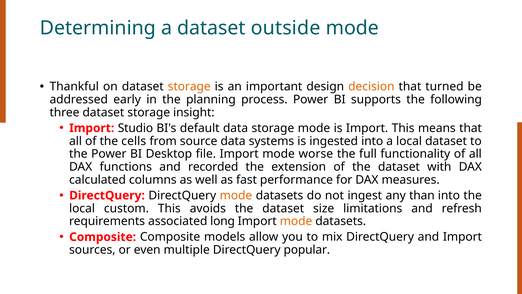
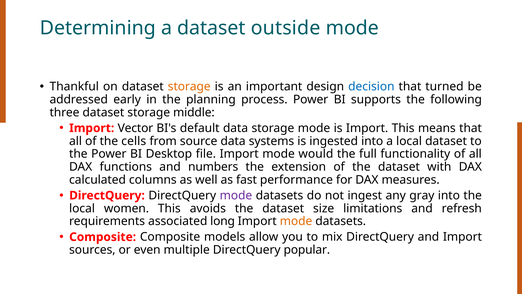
decision colour: orange -> blue
insight: insight -> middle
Studio: Studio -> Vector
worse: worse -> would
recorded: recorded -> numbers
mode at (236, 195) colour: orange -> purple
than: than -> gray
custom: custom -> women
